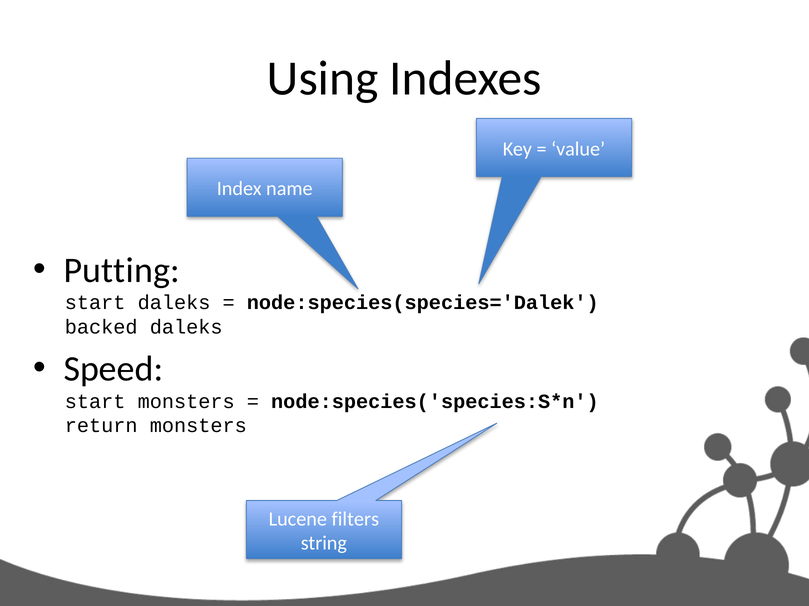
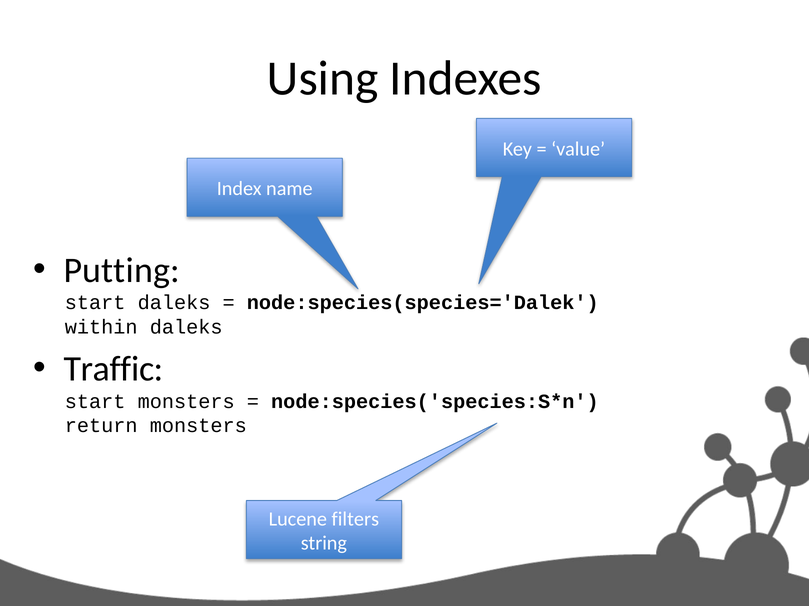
backed: backed -> within
Speed: Speed -> Traffic
